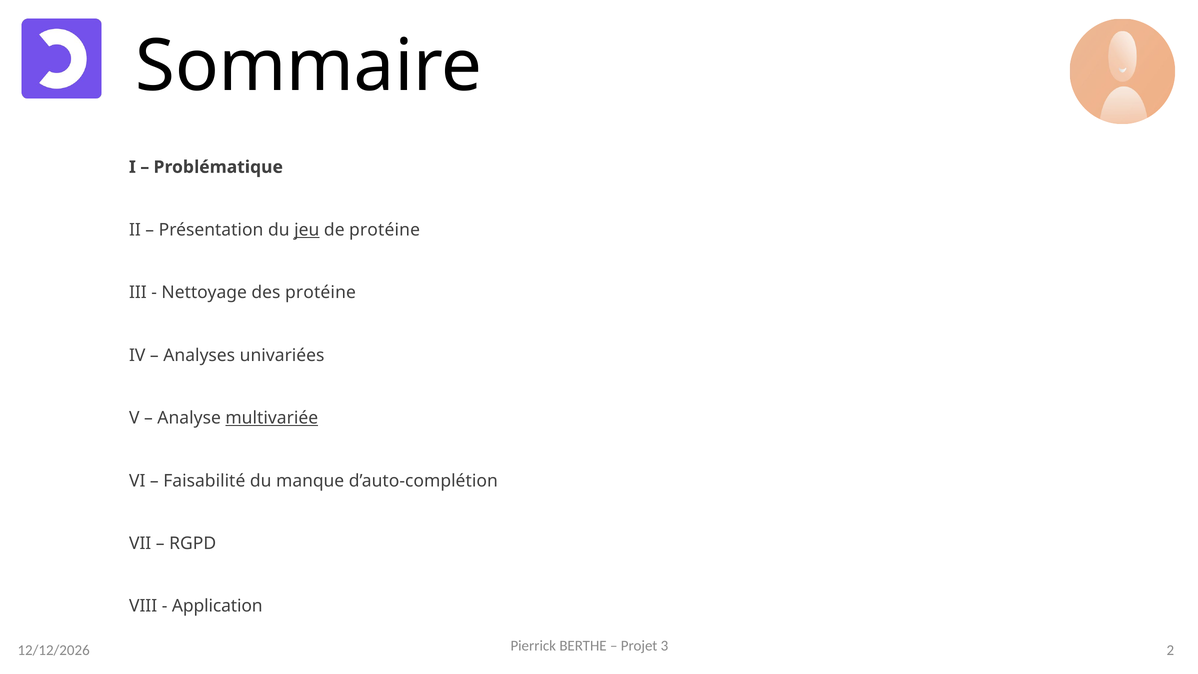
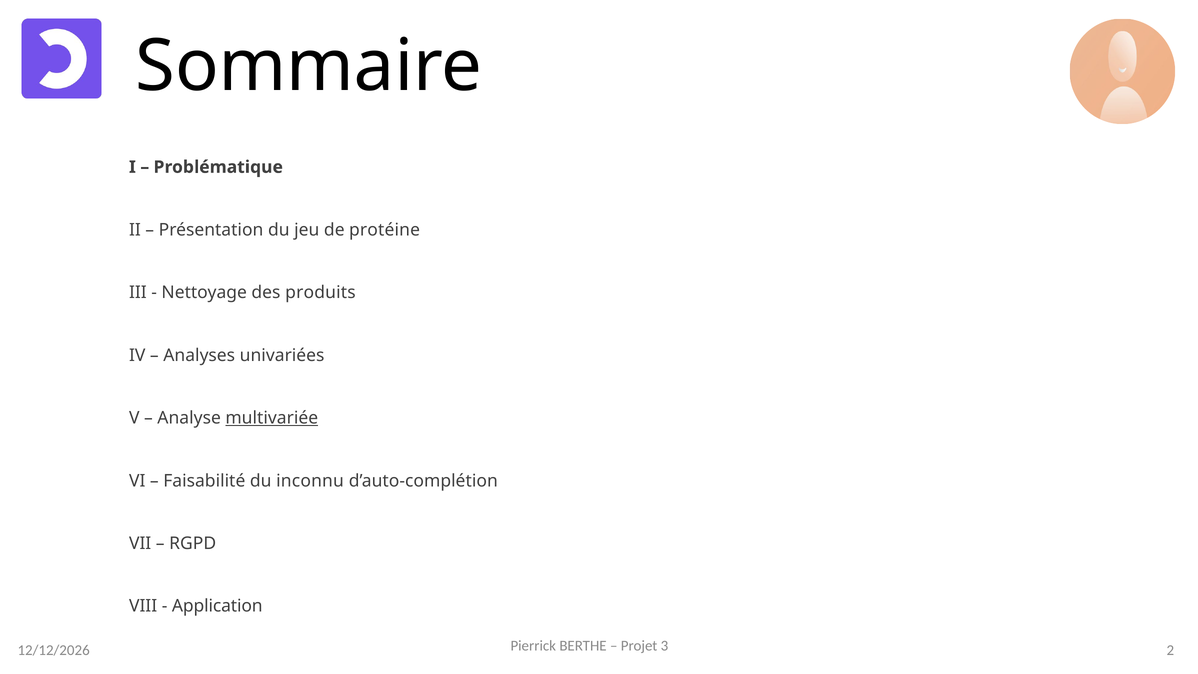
jeu underline: present -> none
des protéine: protéine -> produits
manque: manque -> inconnu
